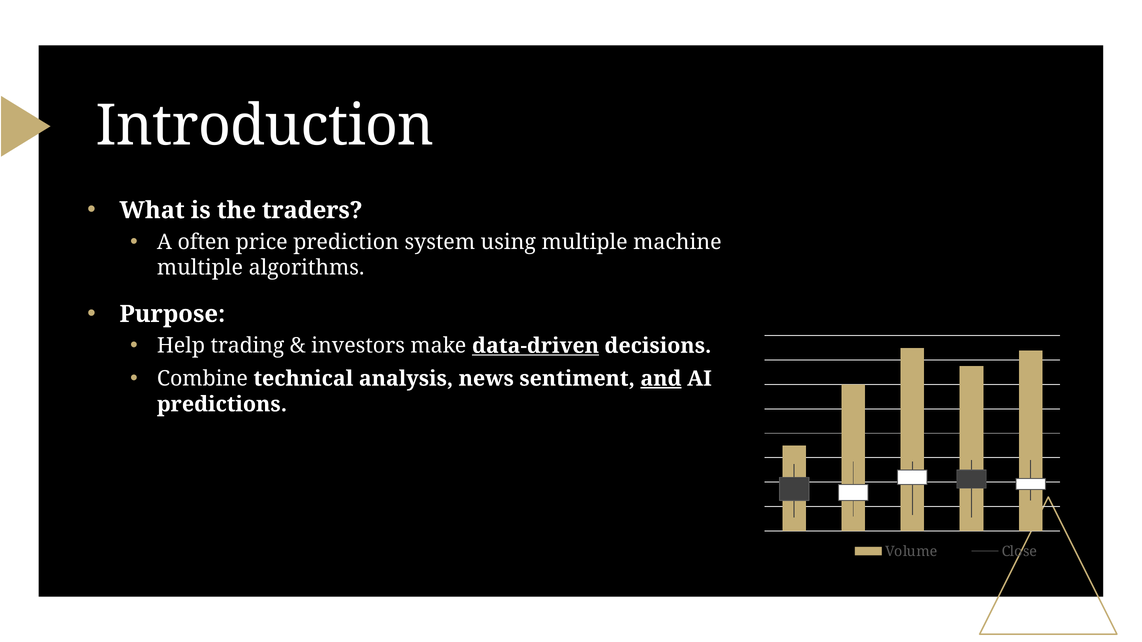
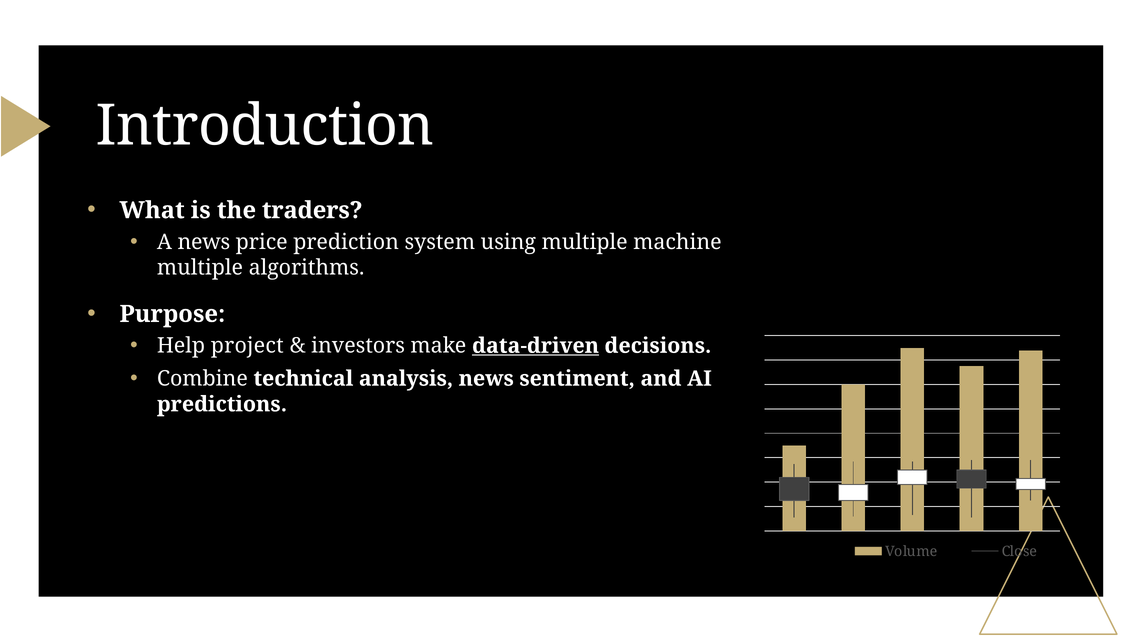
A often: often -> news
trading: trading -> project
and underline: present -> none
